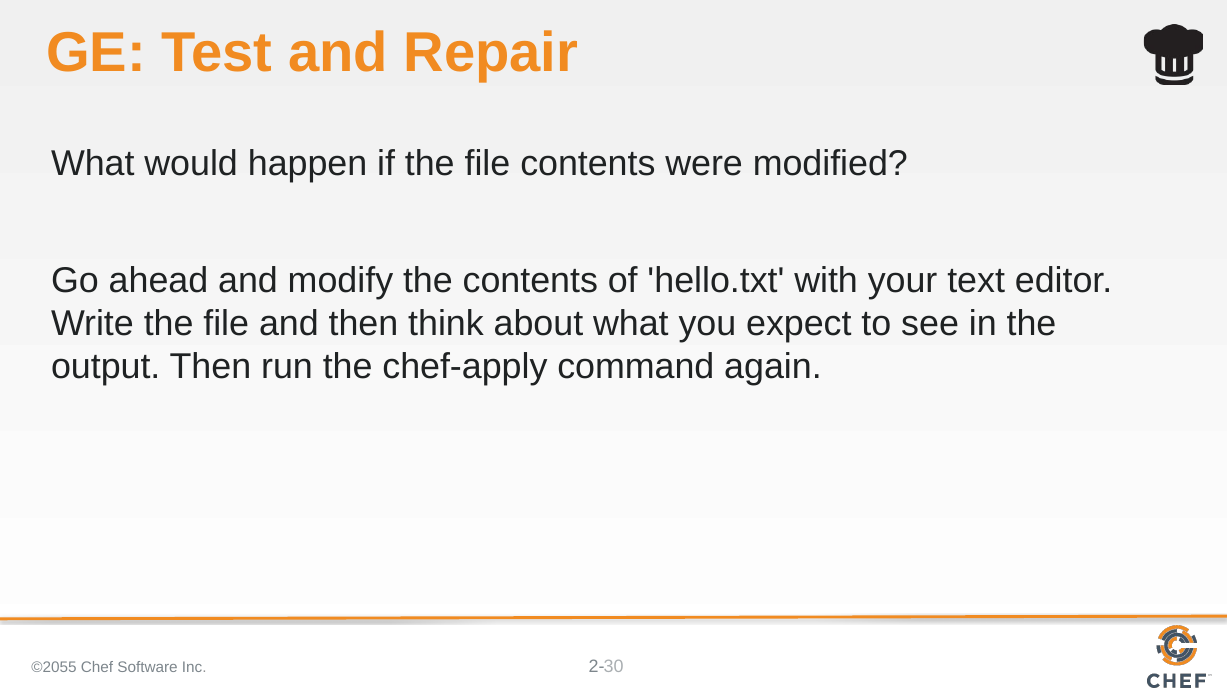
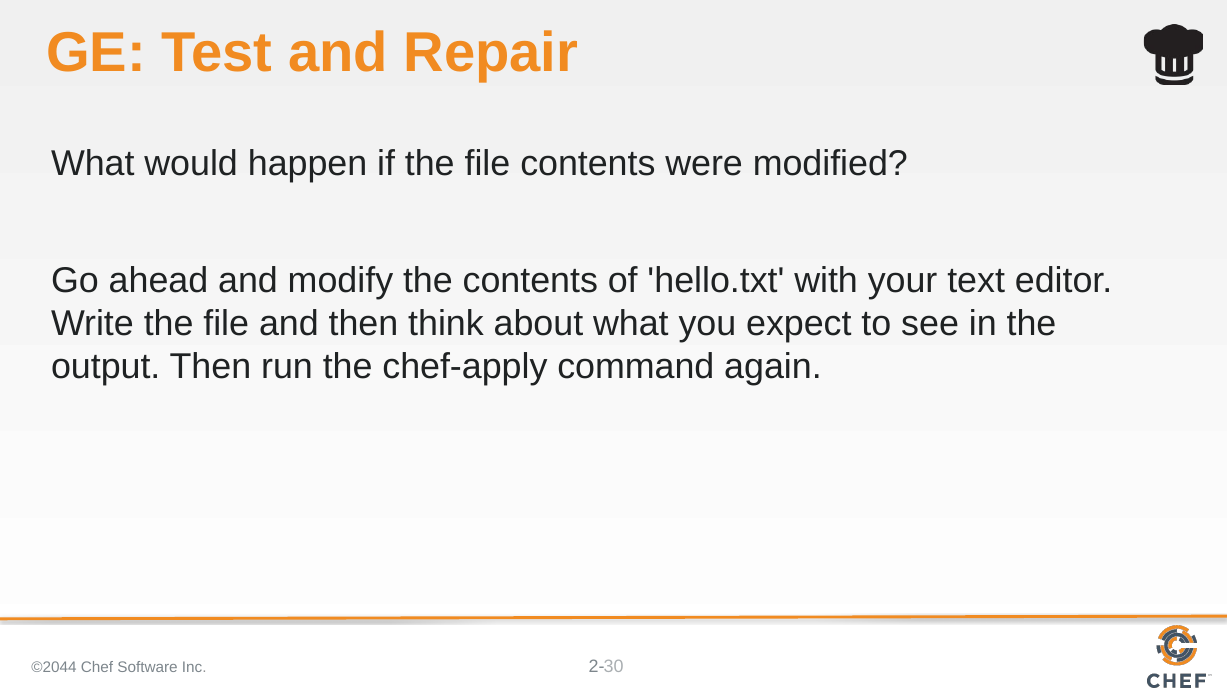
©2055: ©2055 -> ©2044
